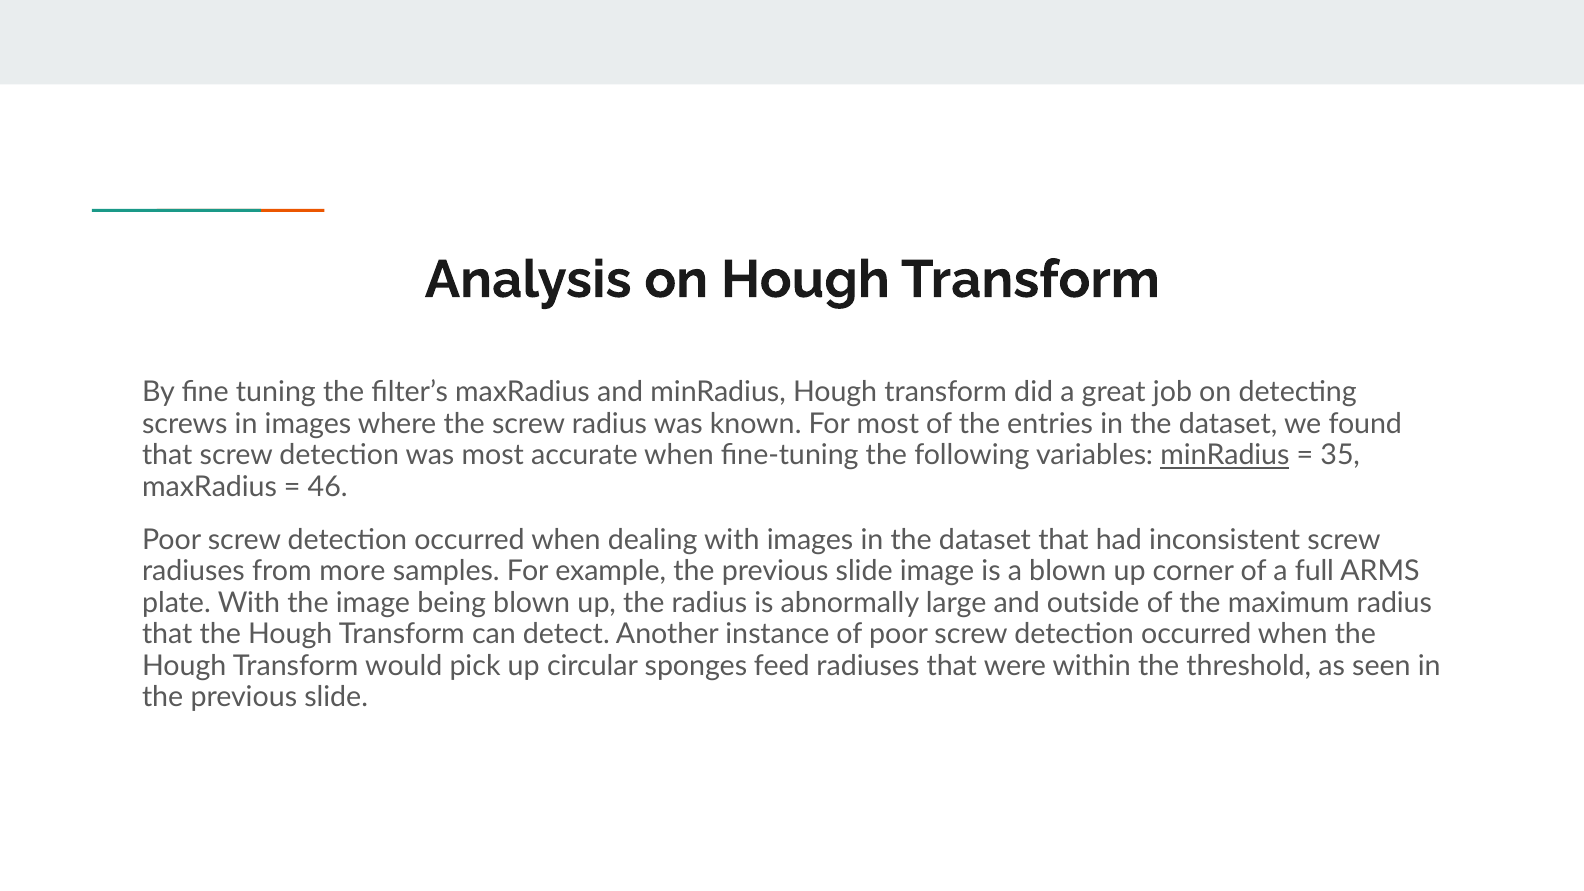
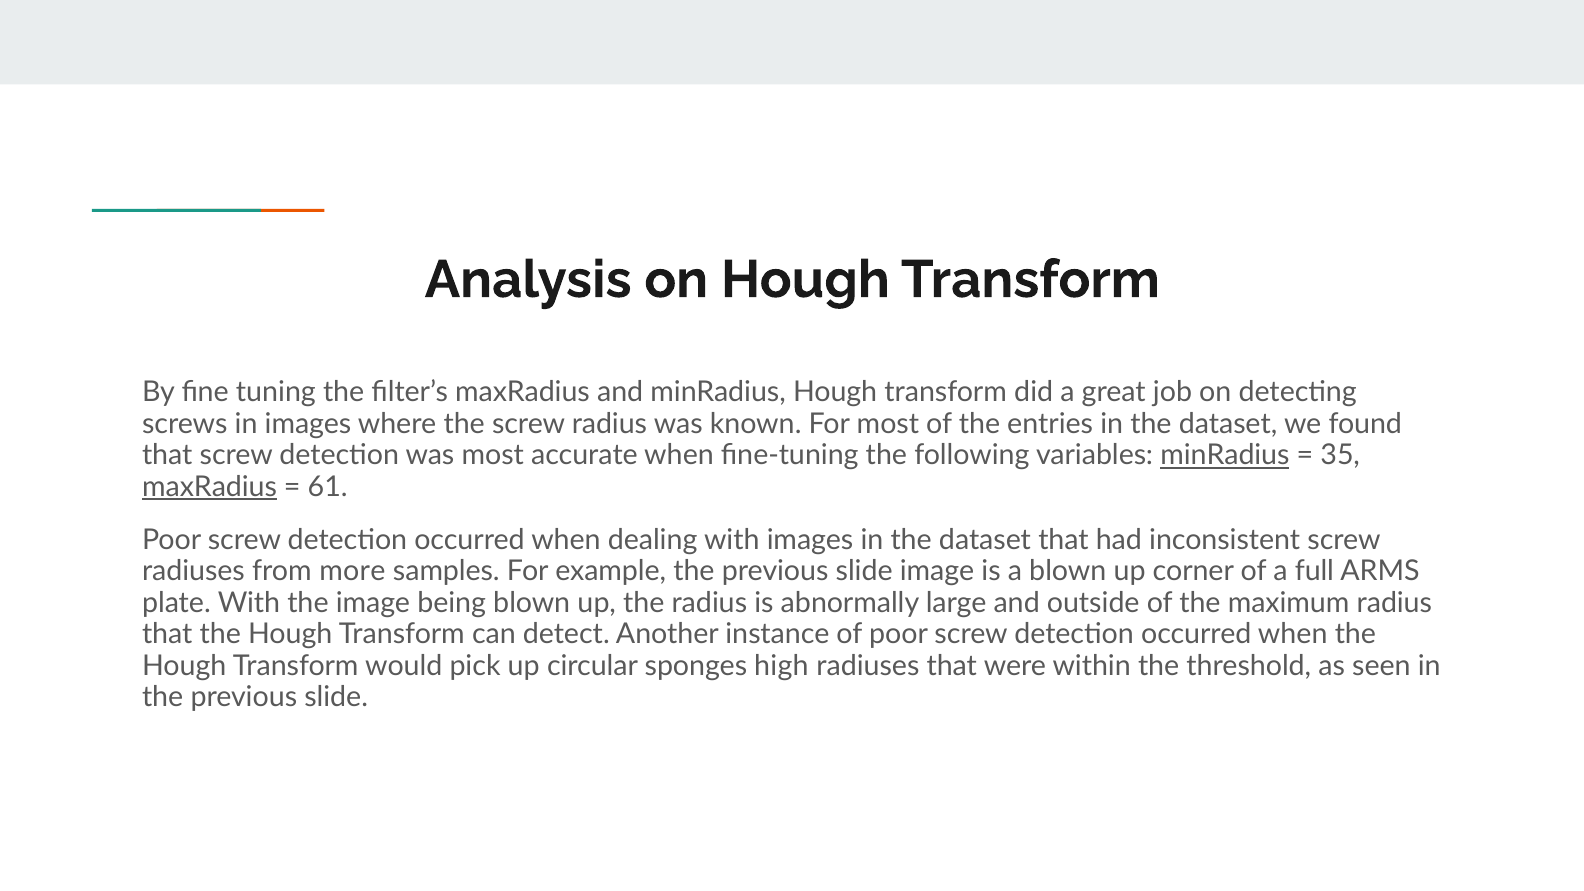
maxRadius at (210, 487) underline: none -> present
46: 46 -> 61
feed: feed -> high
